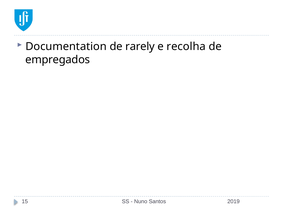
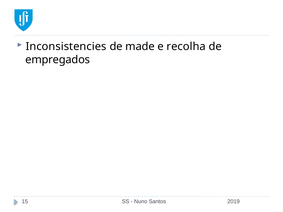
Documentation: Documentation -> Inconsistencies
rarely: rarely -> made
